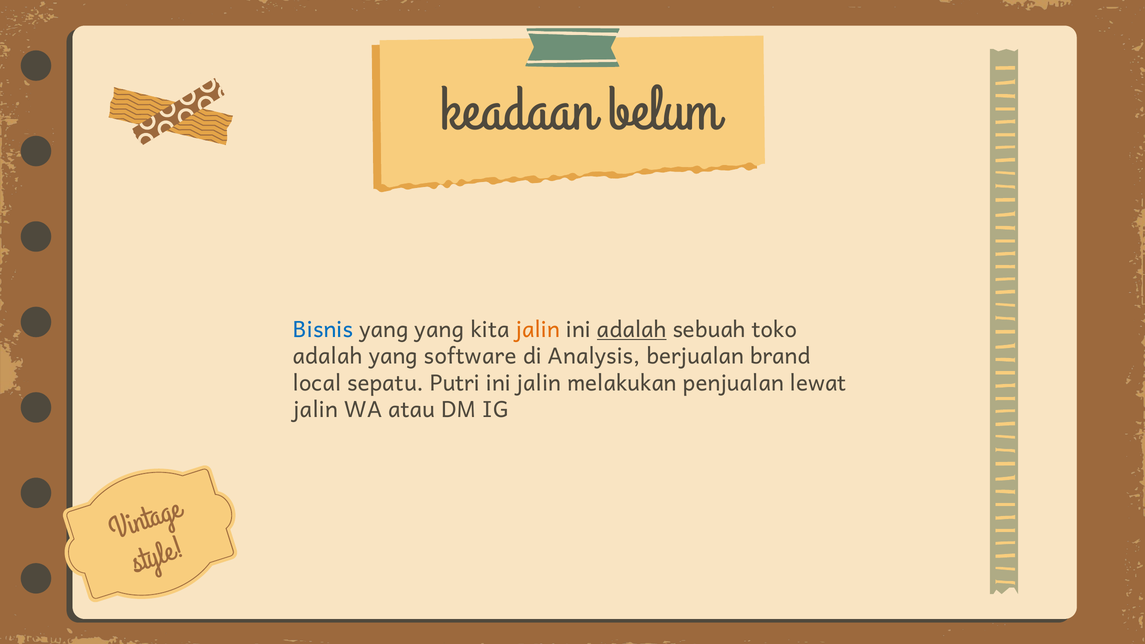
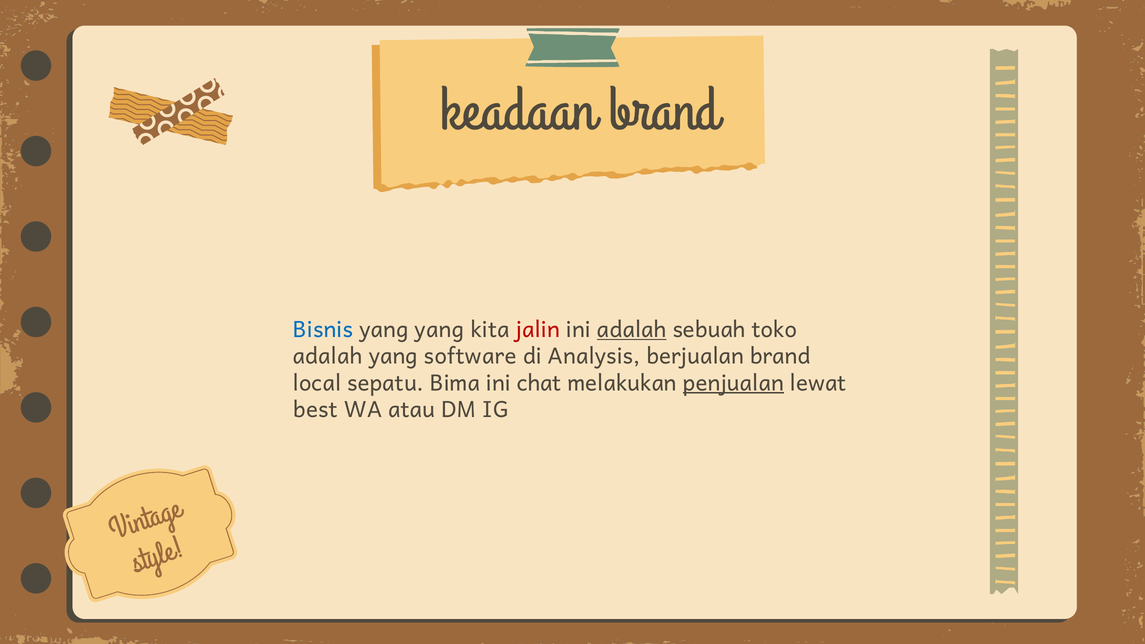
keadaan belum: belum -> brand
jalin at (538, 330) colour: orange -> red
Putri: Putri -> Bima
ini jalin: jalin -> chat
penjualan underline: none -> present
jalin at (316, 410): jalin -> best
